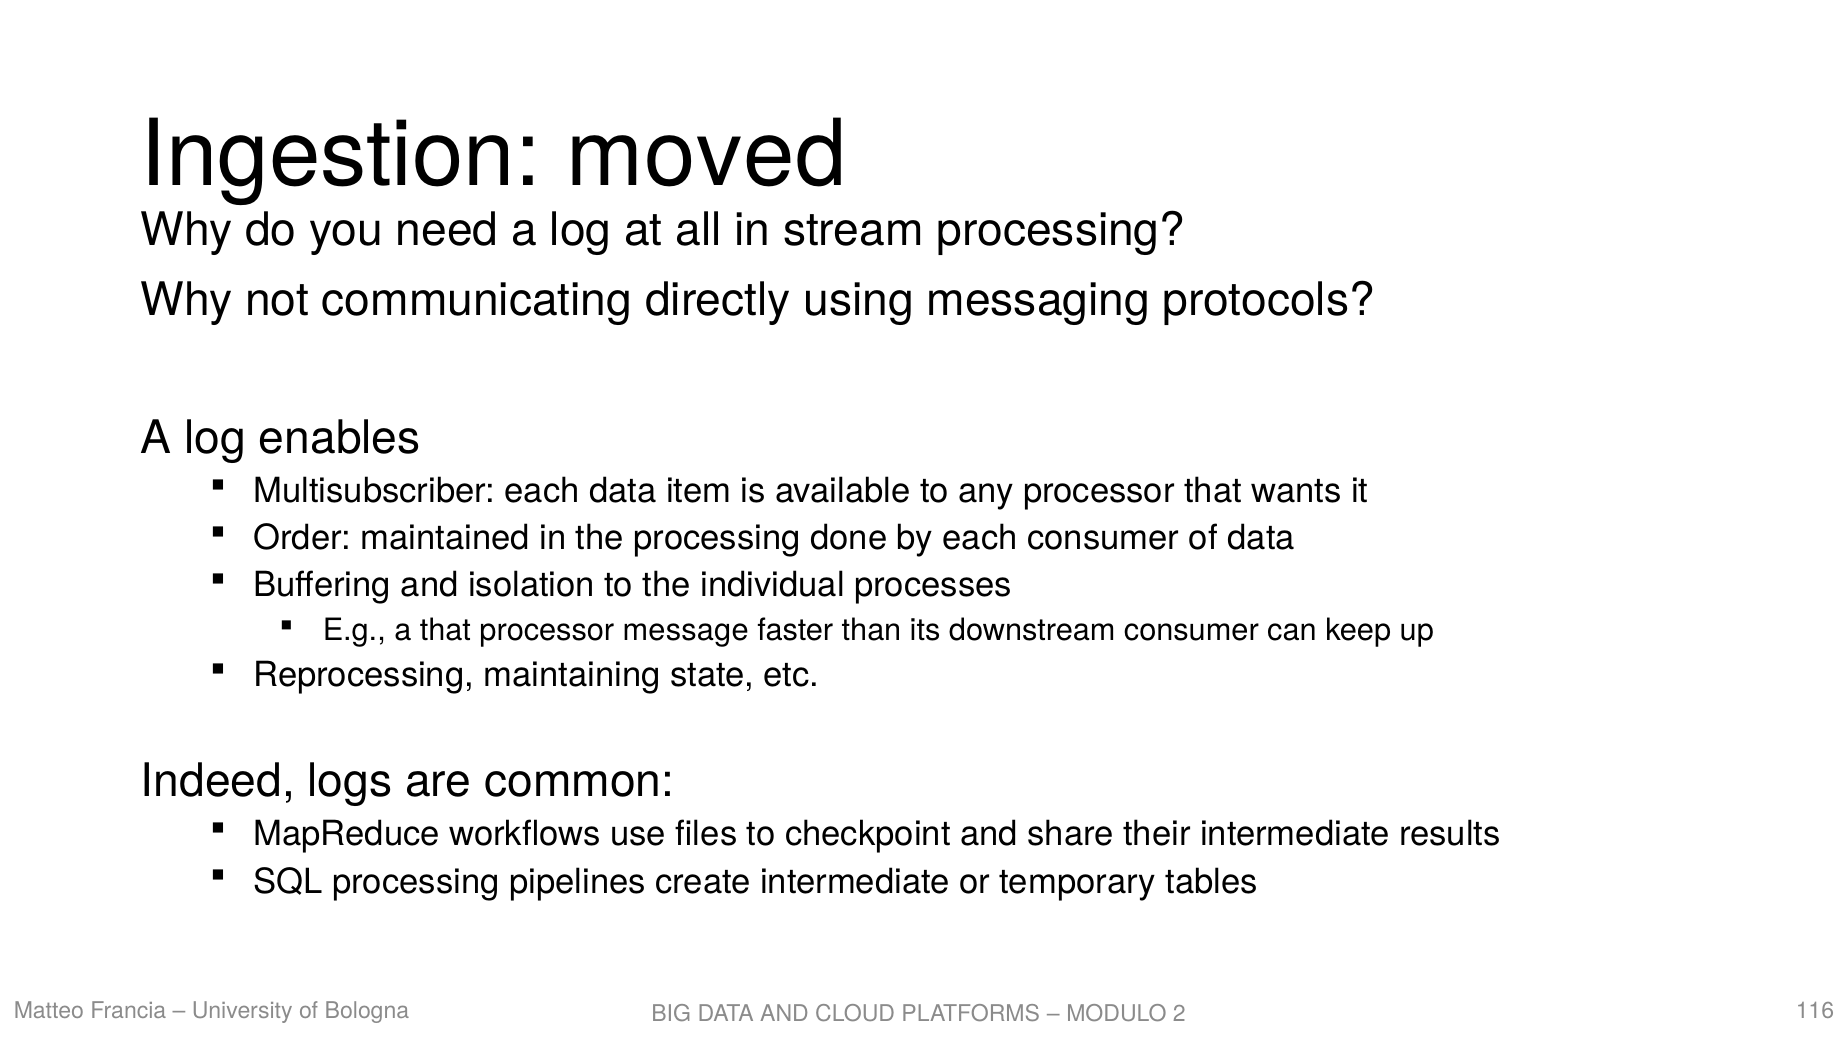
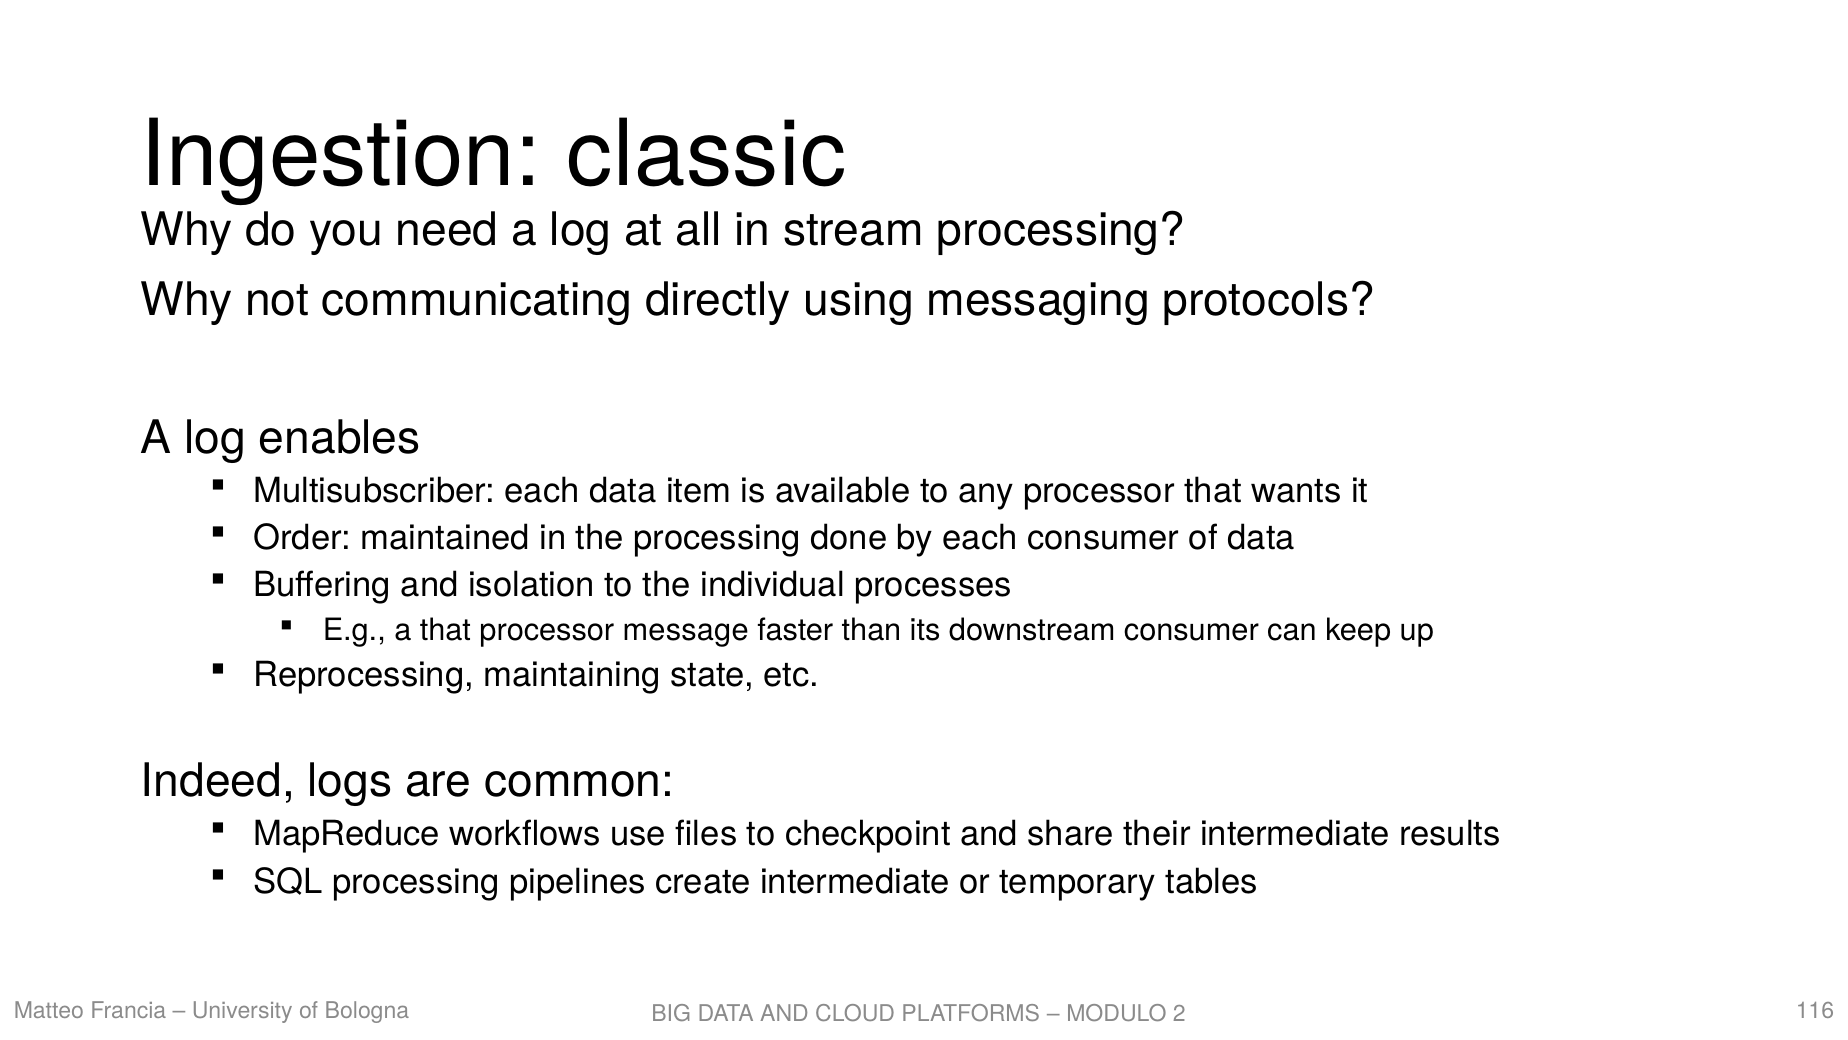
moved: moved -> classic
